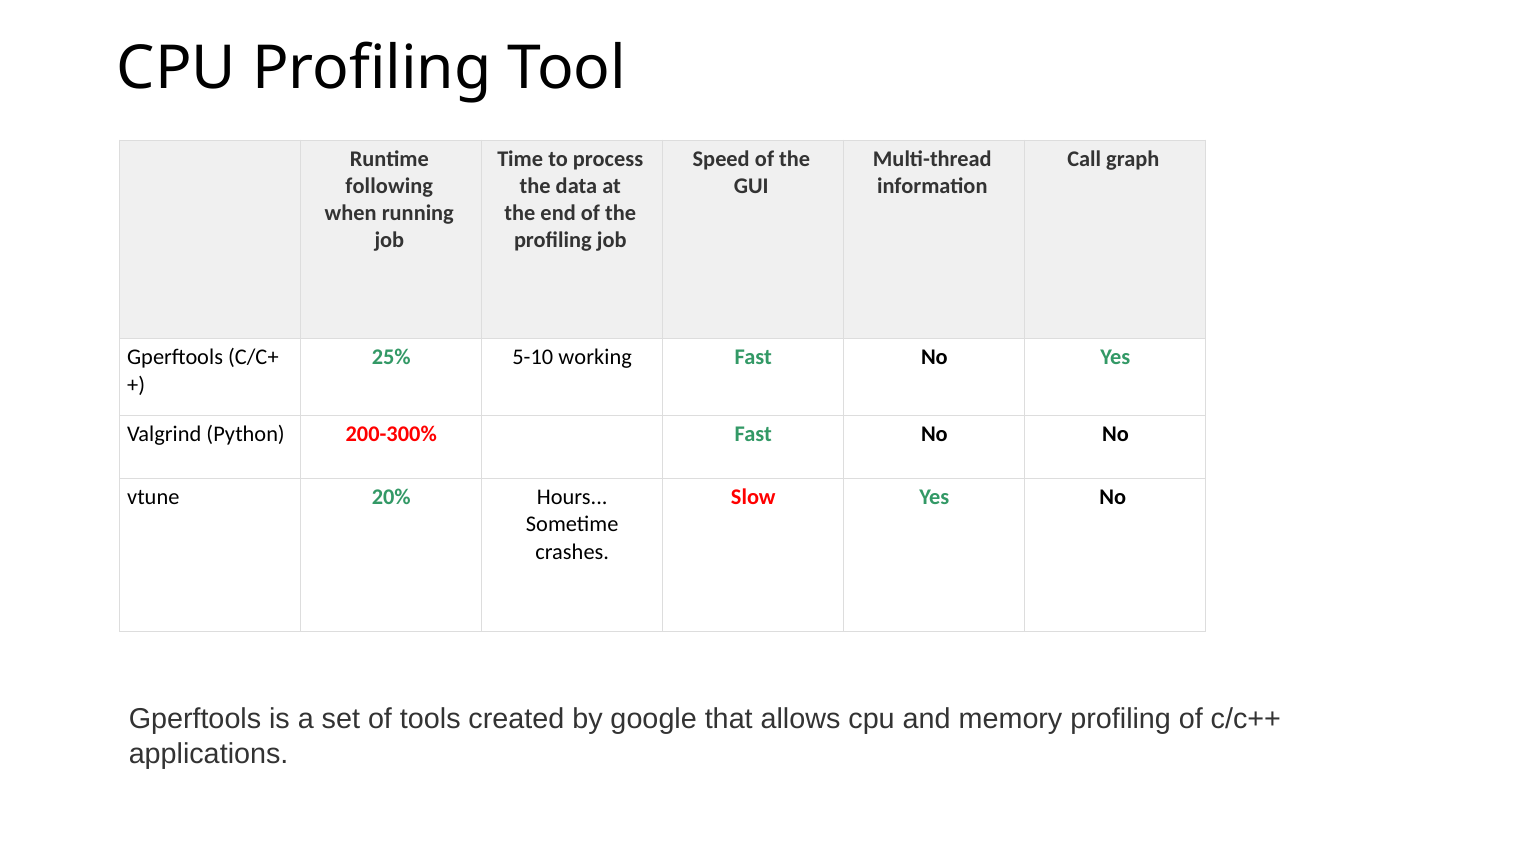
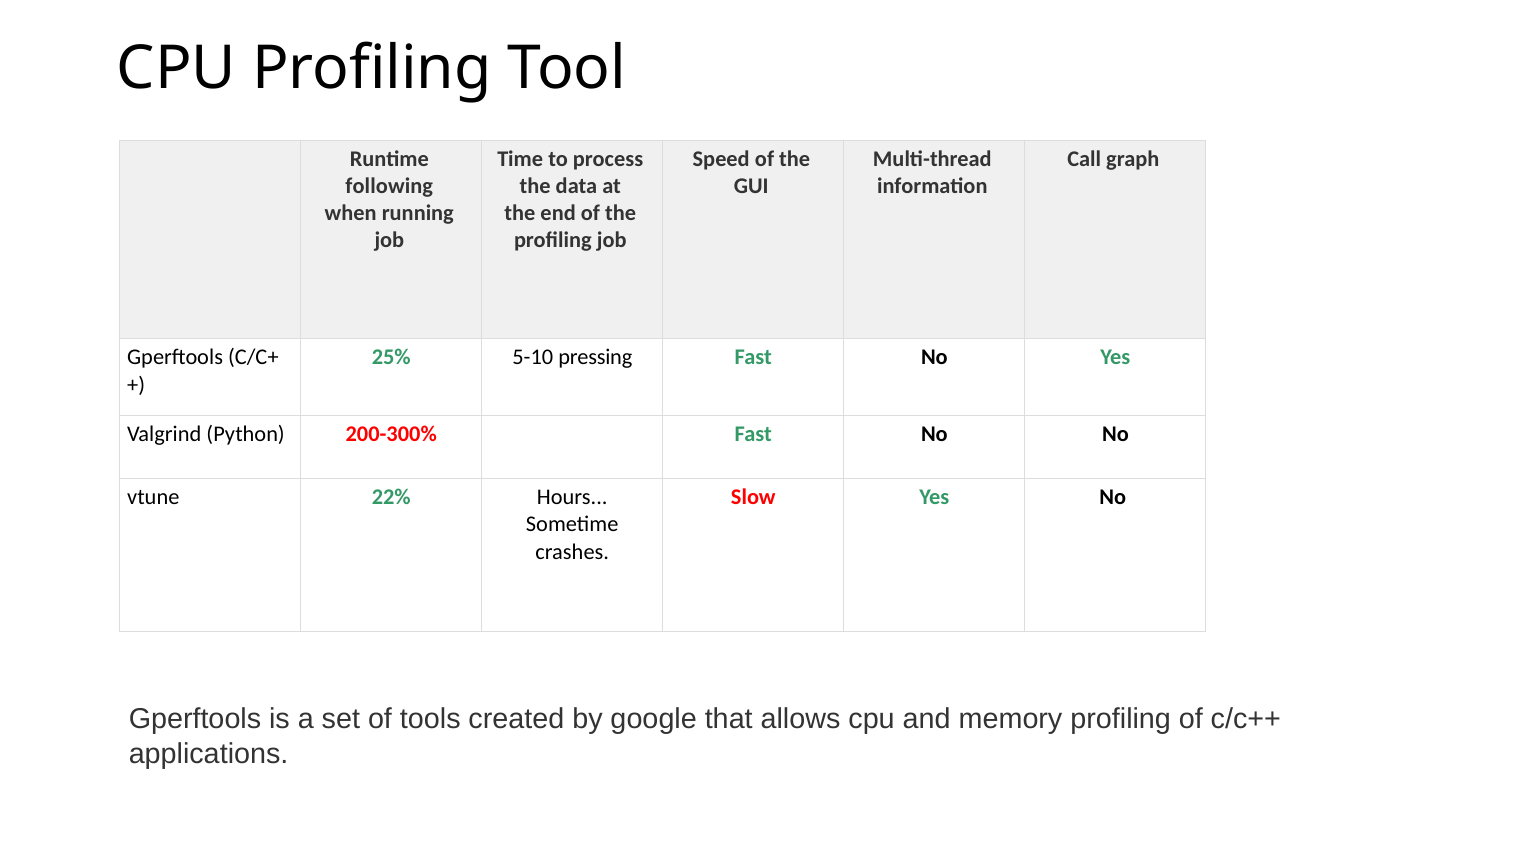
working: working -> pressing
20%: 20% -> 22%
